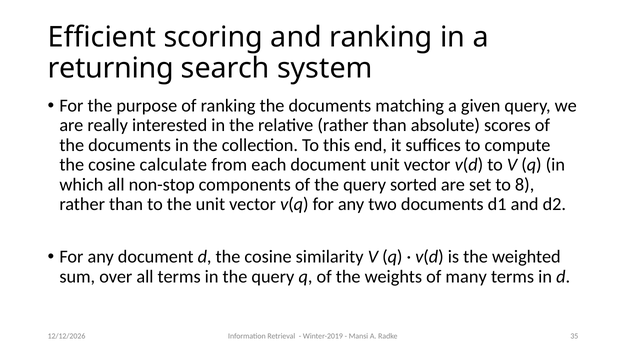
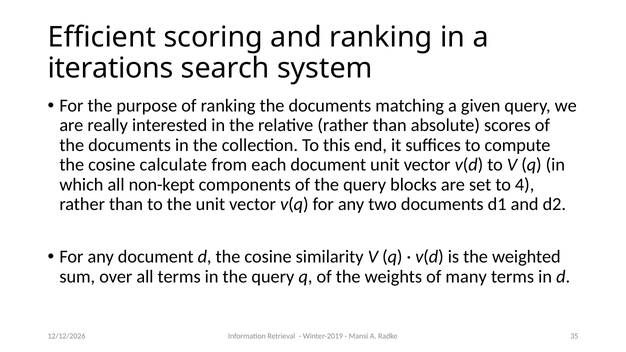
returning: returning -> iterations
non-stop: non-stop -> non-kept
sorted: sorted -> blocks
8: 8 -> 4
